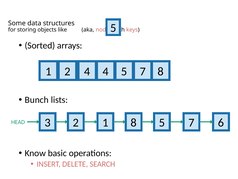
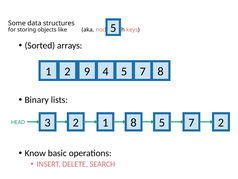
1 4: 4 -> 9
Bunch: Bunch -> Binary
2 6: 6 -> 2
